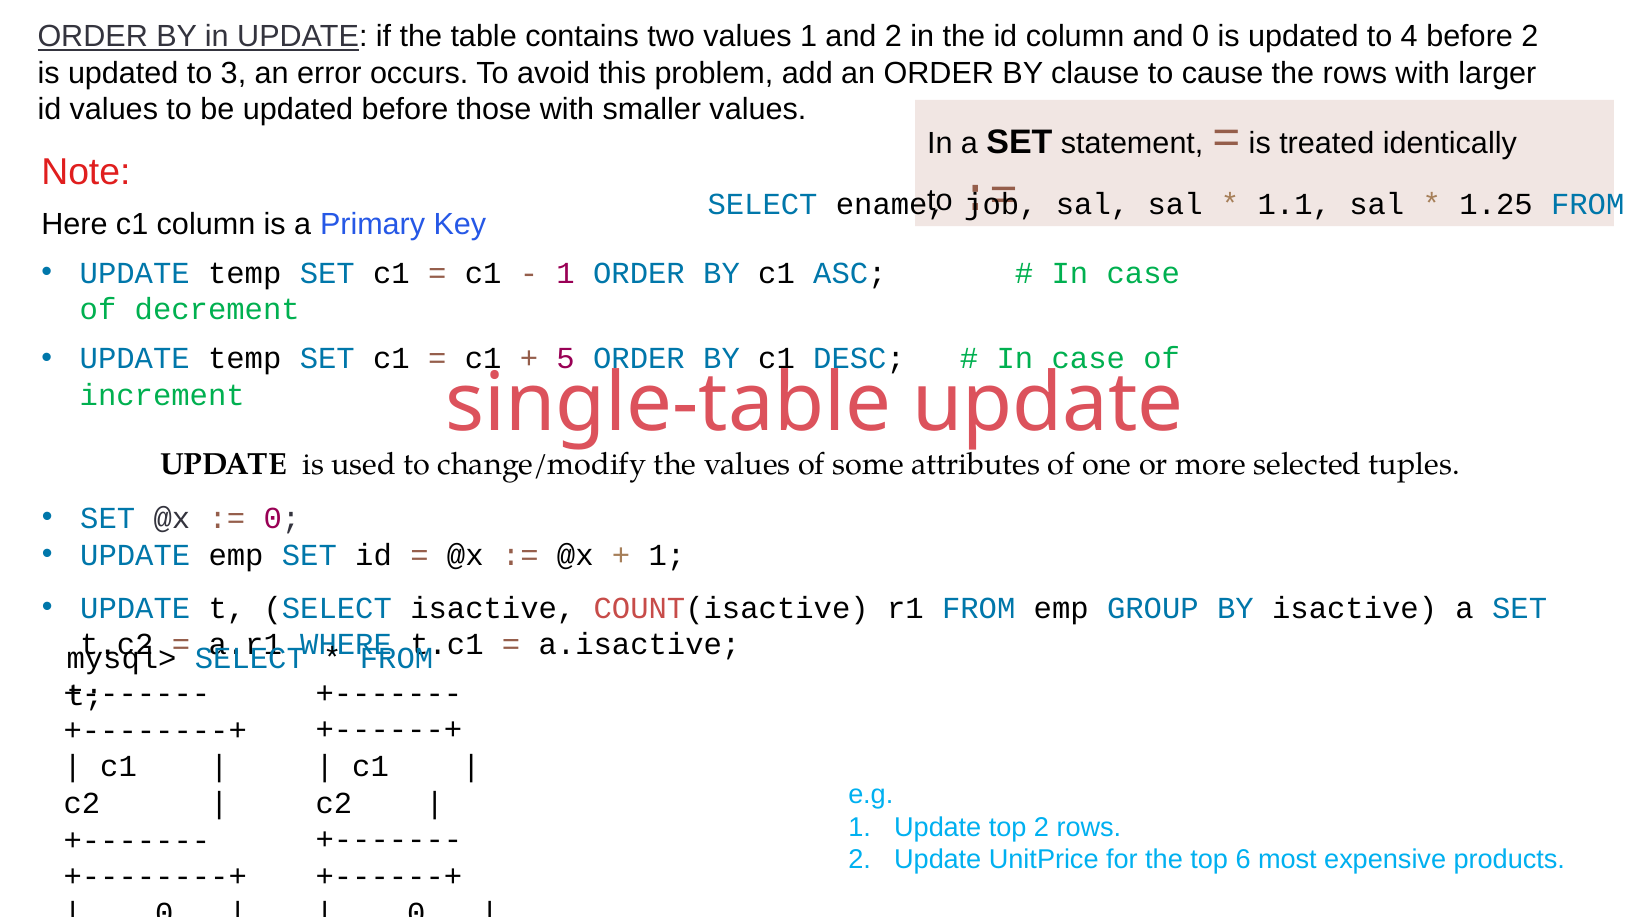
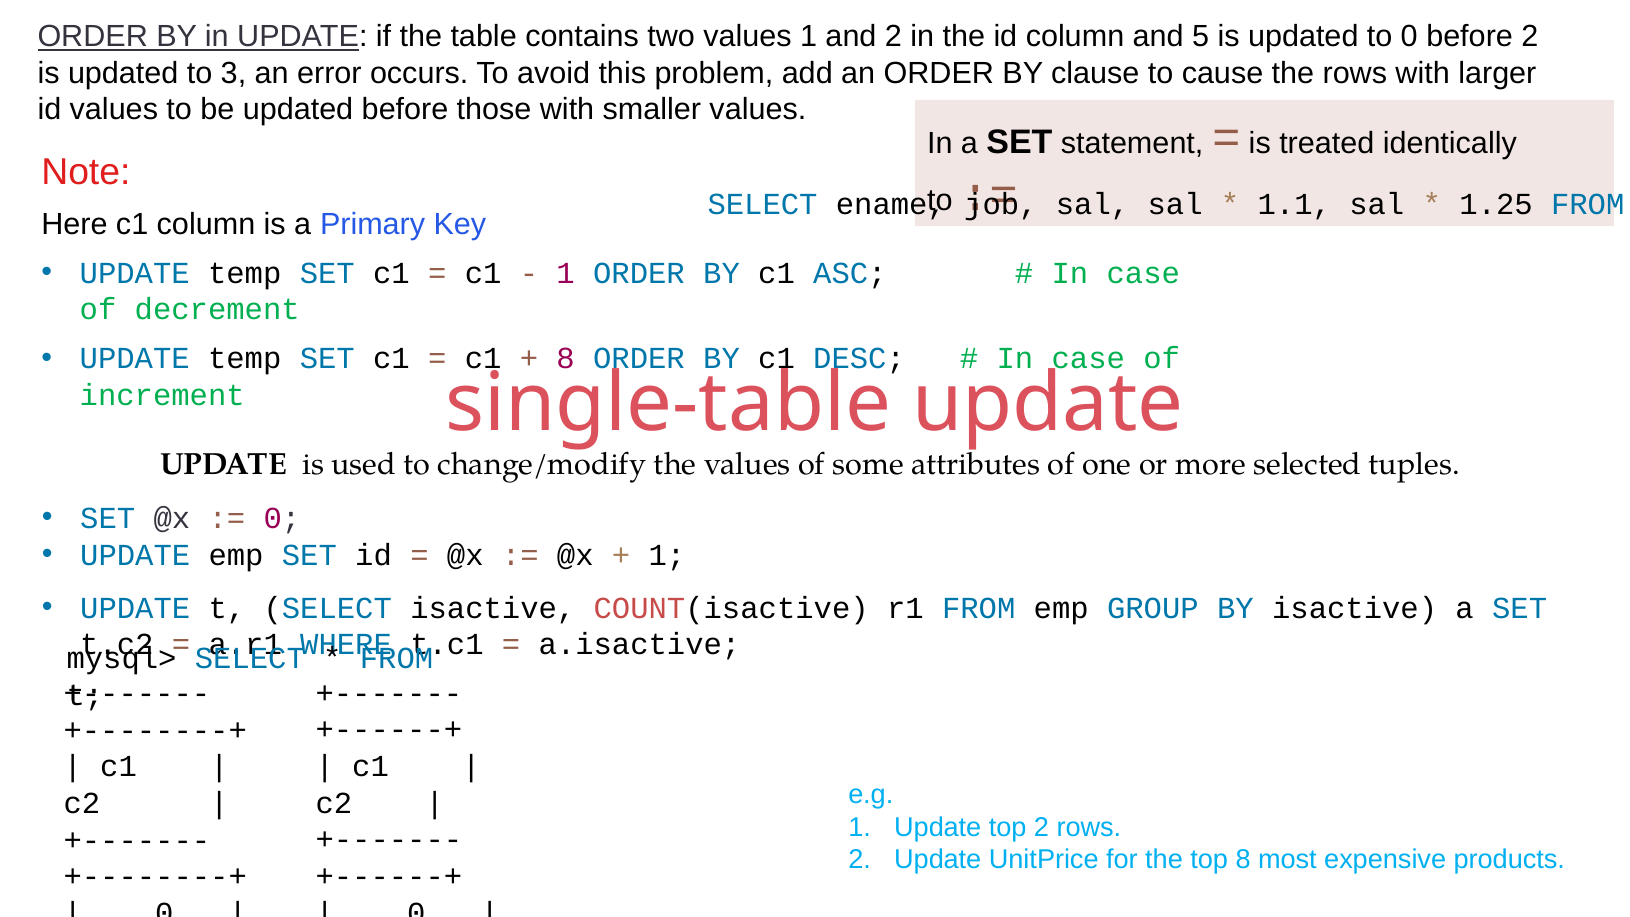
and 0: 0 -> 5
to 4: 4 -> 0
5 at (566, 359): 5 -> 8
top 6: 6 -> 8
